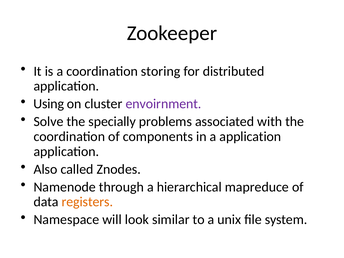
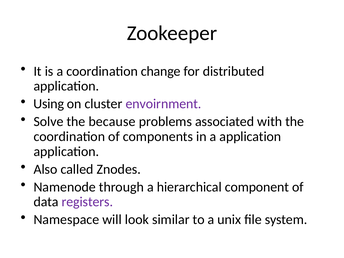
storing: storing -> change
specially: specially -> because
mapreduce: mapreduce -> component
registers colour: orange -> purple
